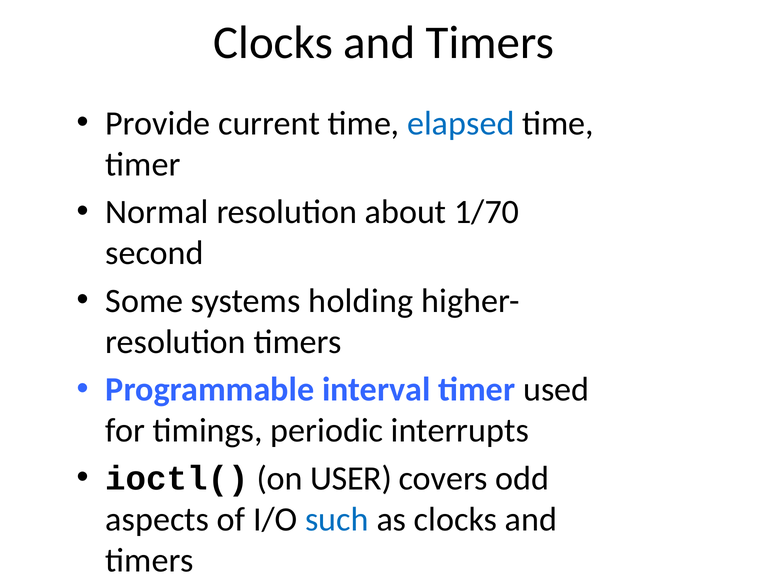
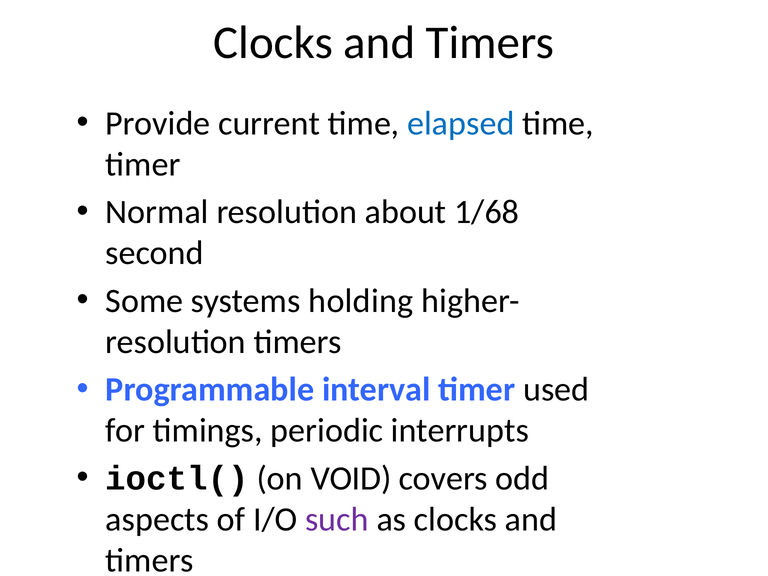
1/70: 1/70 -> 1/68
USER: USER -> VOID
such colour: blue -> purple
